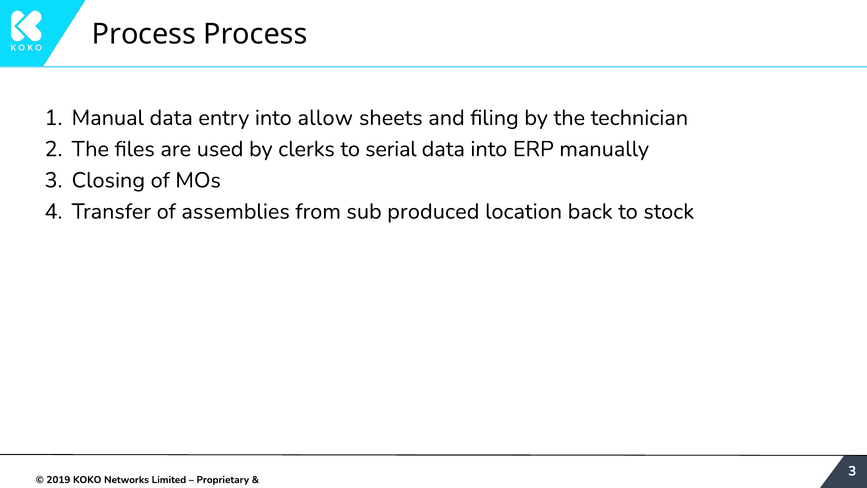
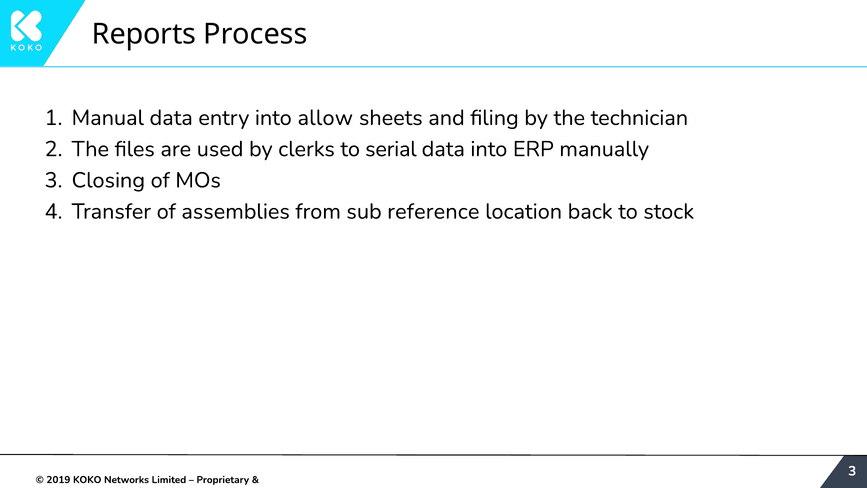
Process at (144, 34): Process -> Reports
produced: produced -> reference
